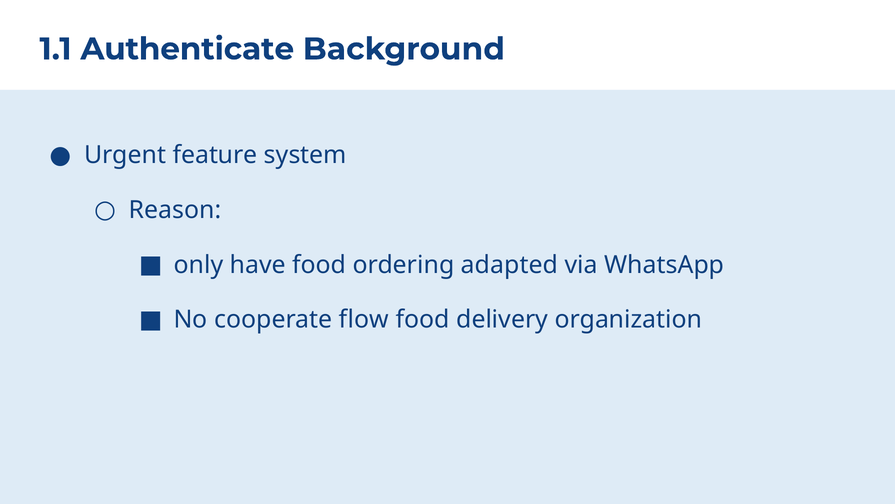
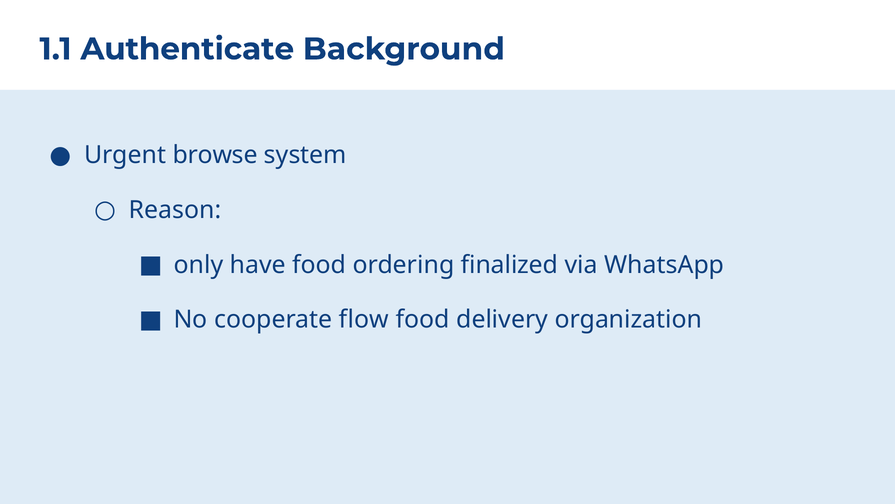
feature: feature -> browse
adapted: adapted -> finalized
